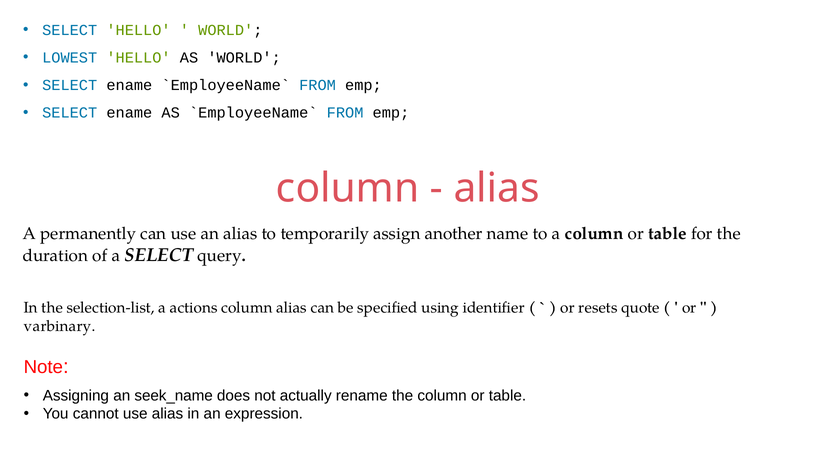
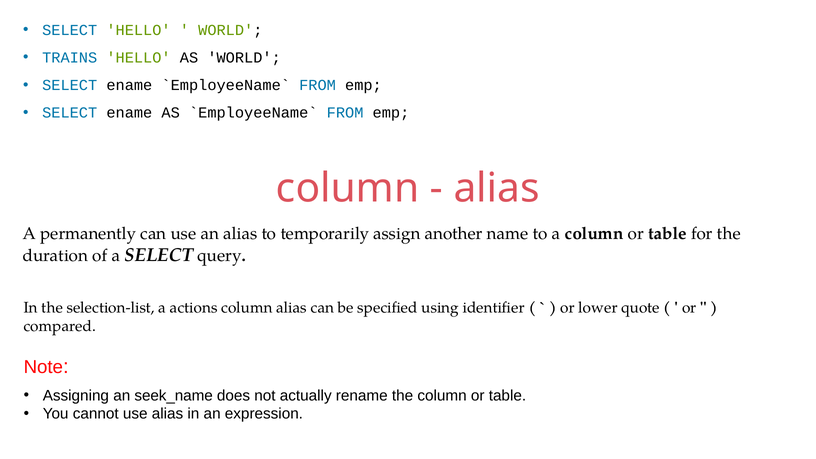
LOWEST: LOWEST -> TRAINS
resets: resets -> lower
varbinary: varbinary -> compared
